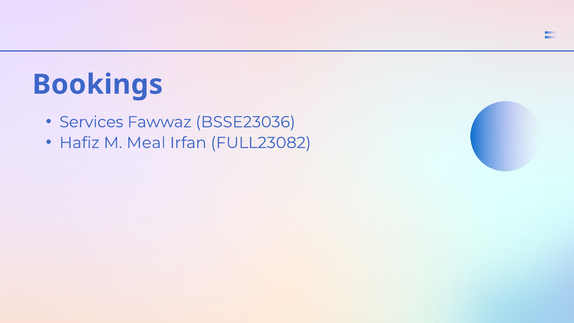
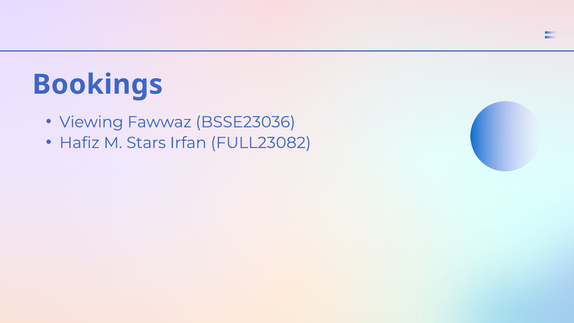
Services: Services -> Viewing
Meal: Meal -> Stars
